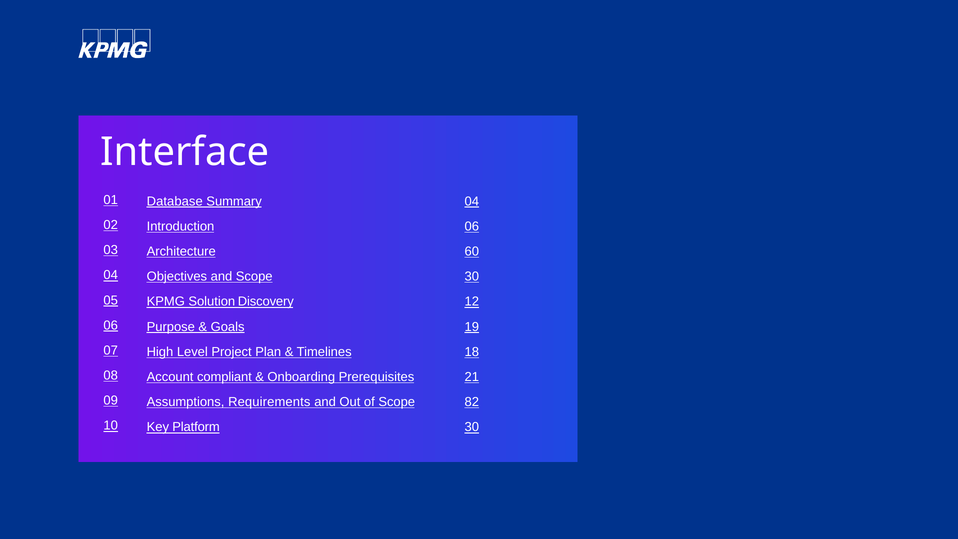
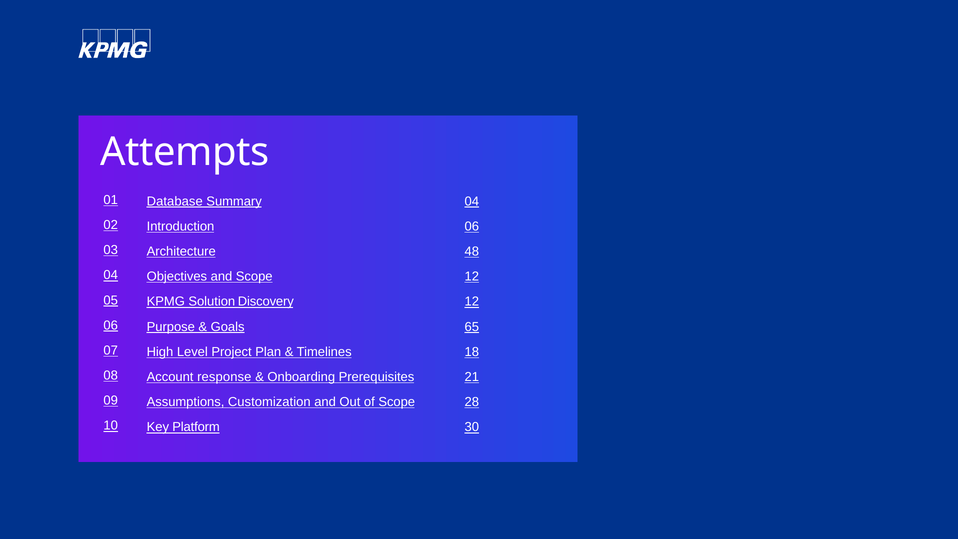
Interface: Interface -> Attempts
60: 60 -> 48
Scope 30: 30 -> 12
19: 19 -> 65
compliant: compliant -> response
Requirements: Requirements -> Customization
82: 82 -> 28
